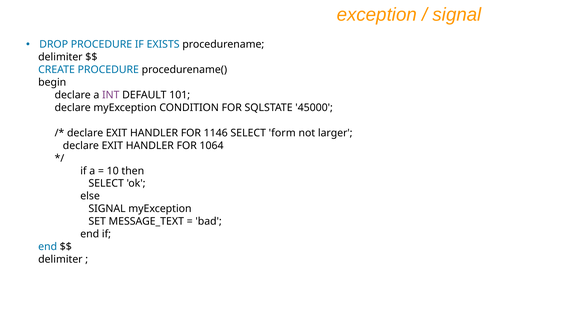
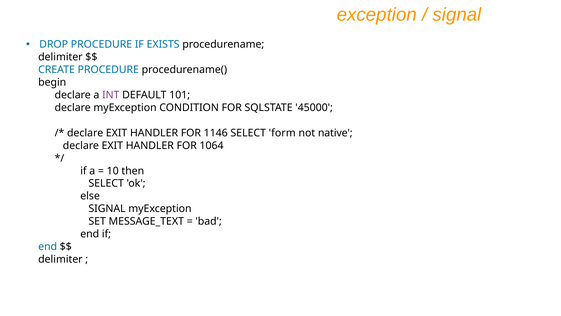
larger: larger -> native
